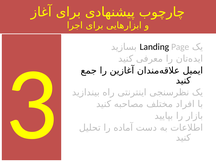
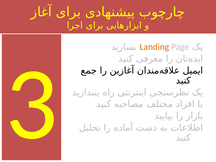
Landing colour: black -> orange
